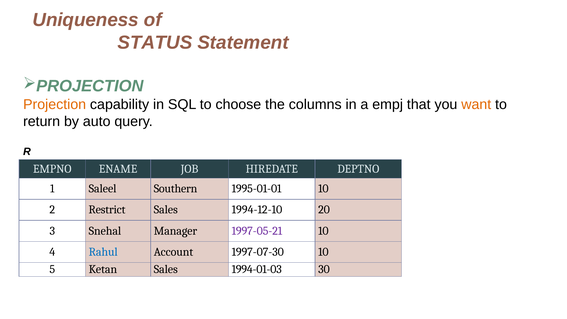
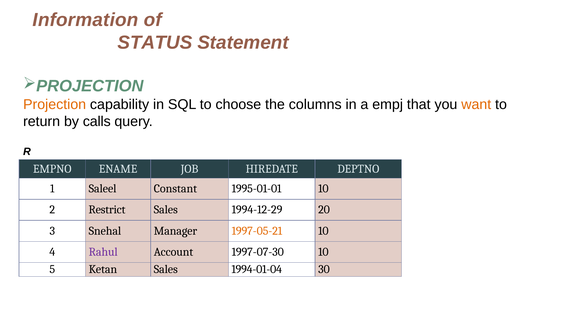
Uniqueness: Uniqueness -> Information
auto: auto -> calls
Southern: Southern -> Constant
1994-12-10: 1994-12-10 -> 1994-12-29
1997-05-21 colour: purple -> orange
Rahul colour: blue -> purple
1994-01-03: 1994-01-03 -> 1994-01-04
